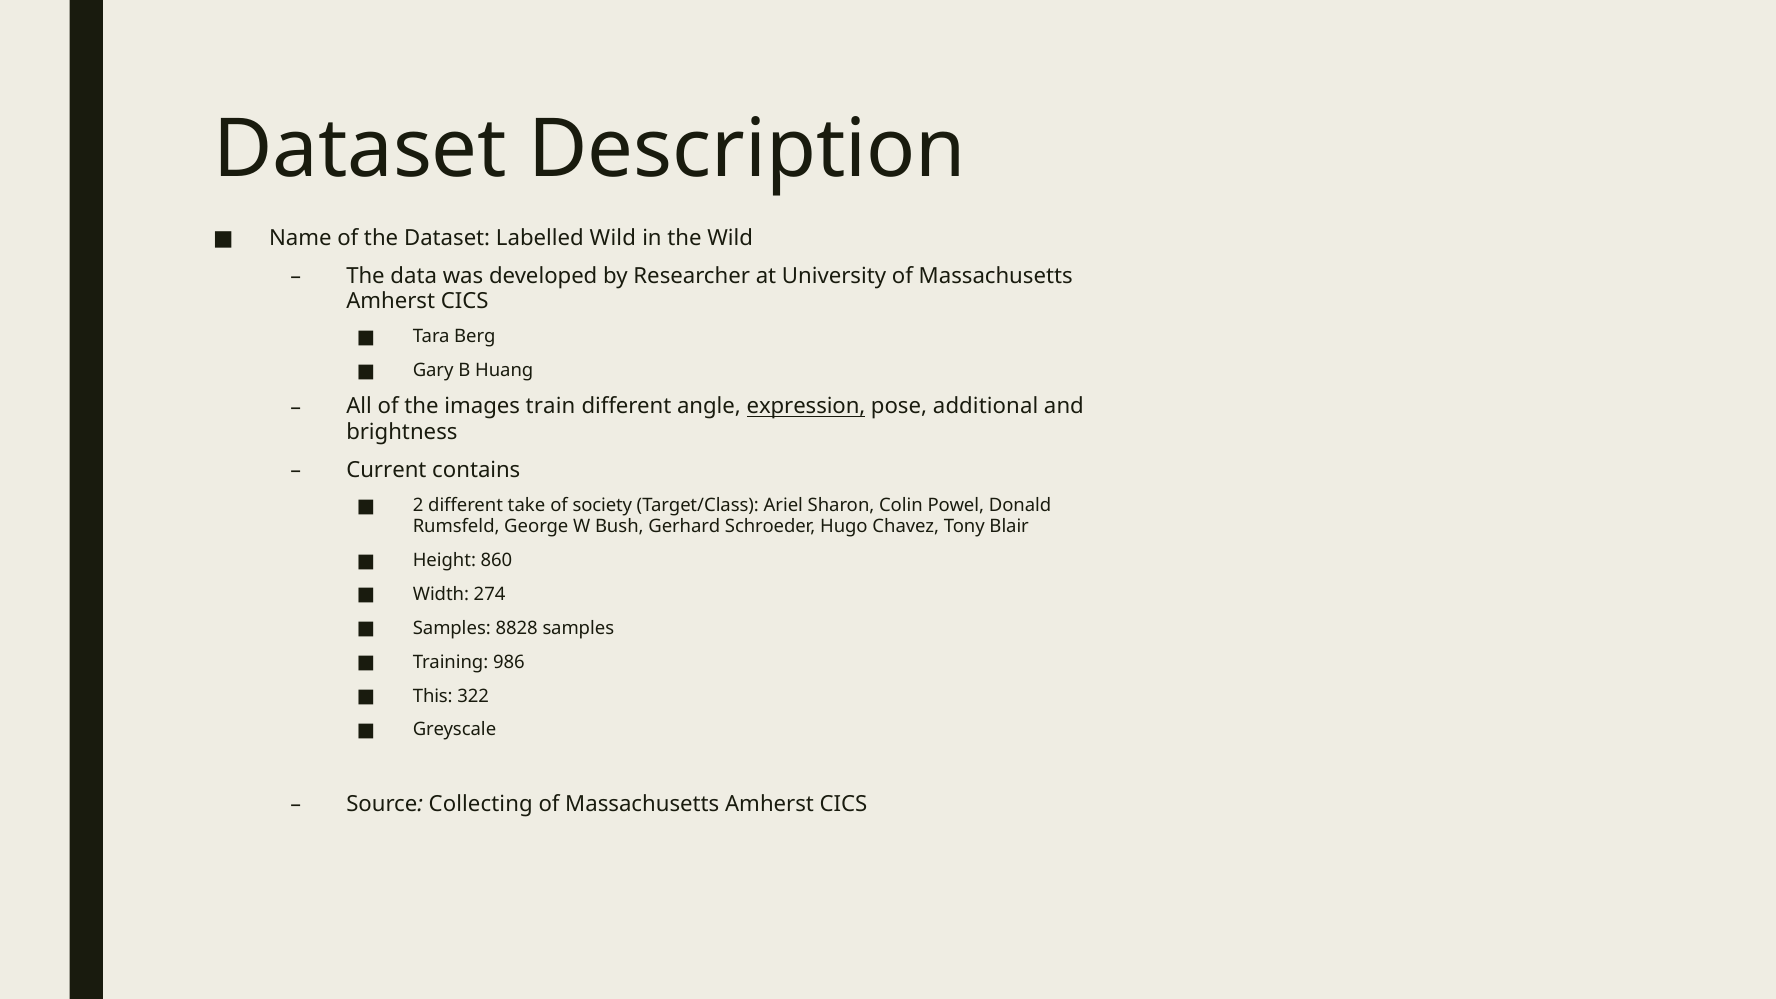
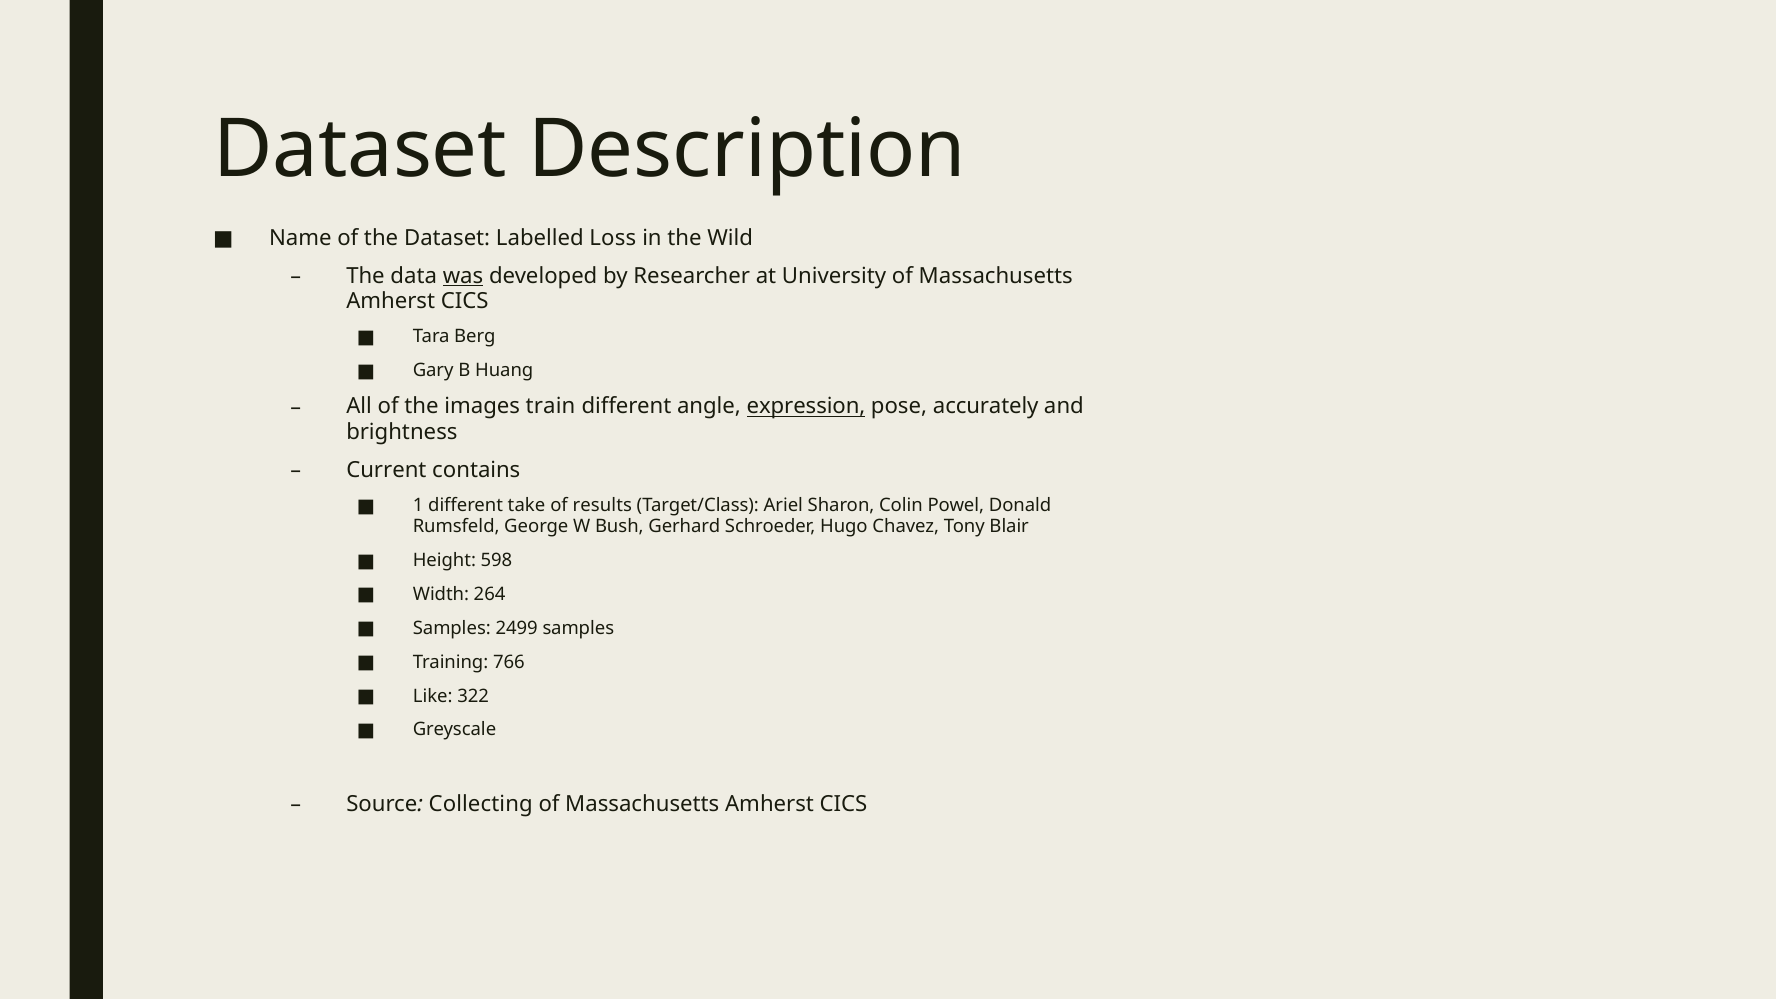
Labelled Wild: Wild -> Loss
was underline: none -> present
additional: additional -> accurately
2: 2 -> 1
society: society -> results
860: 860 -> 598
274: 274 -> 264
8828: 8828 -> 2499
986: 986 -> 766
This: This -> Like
